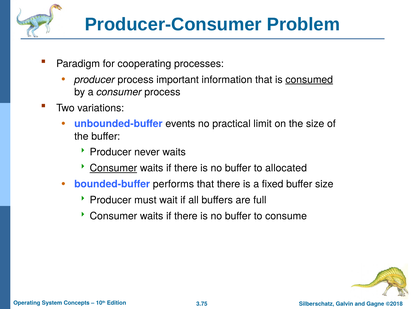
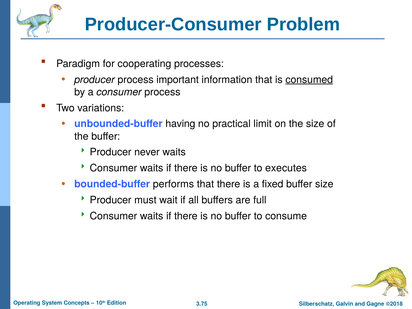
events: events -> having
Consumer at (113, 168) underline: present -> none
allocated: allocated -> executes
